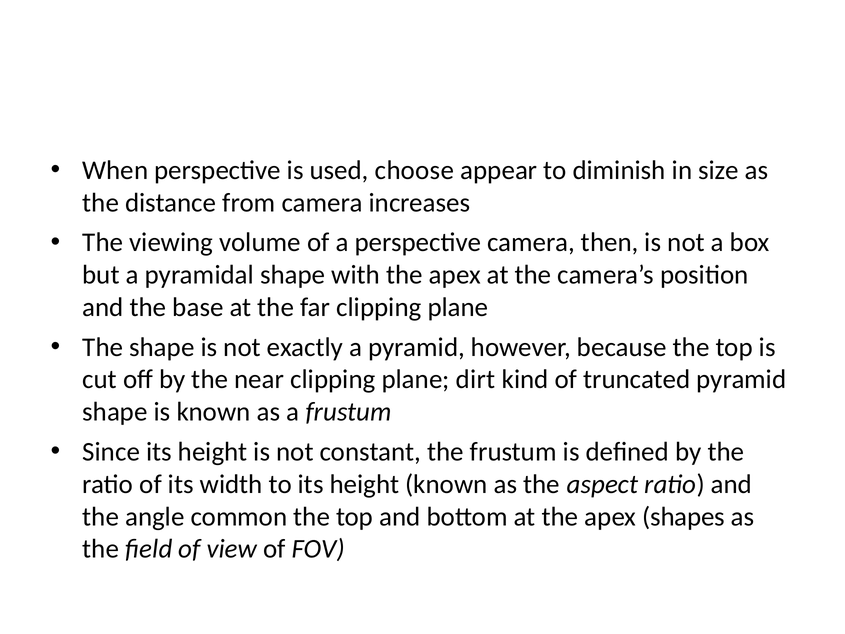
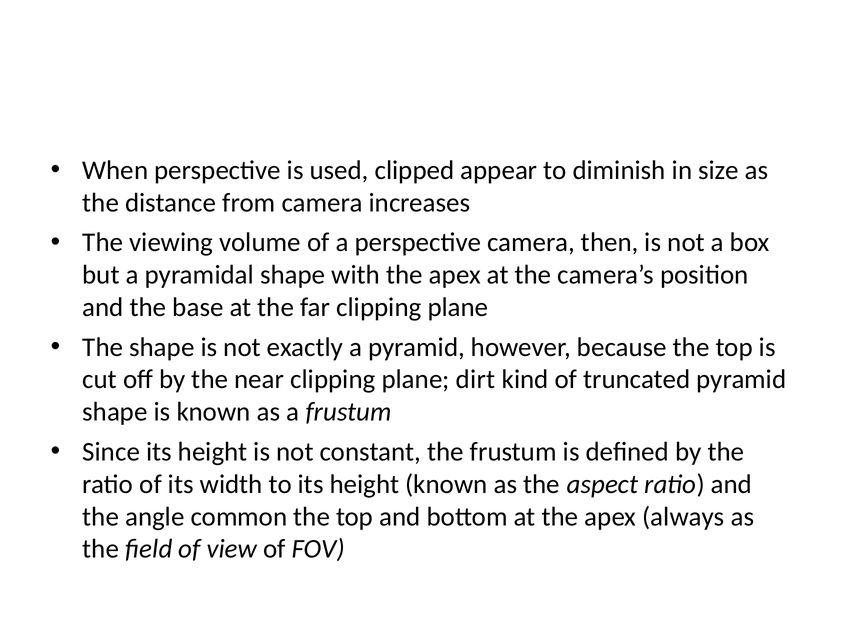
choose: choose -> clipped
shapes: shapes -> always
